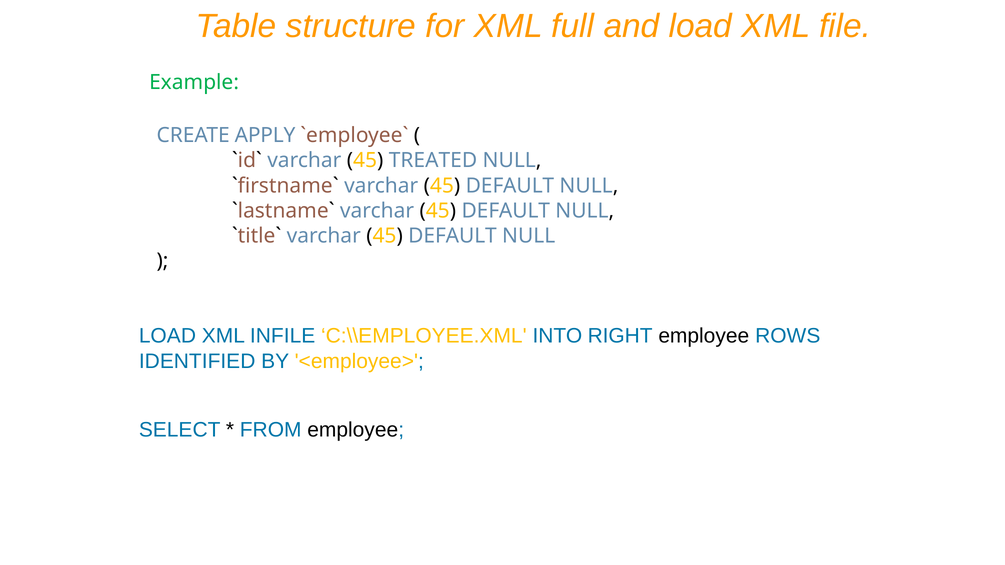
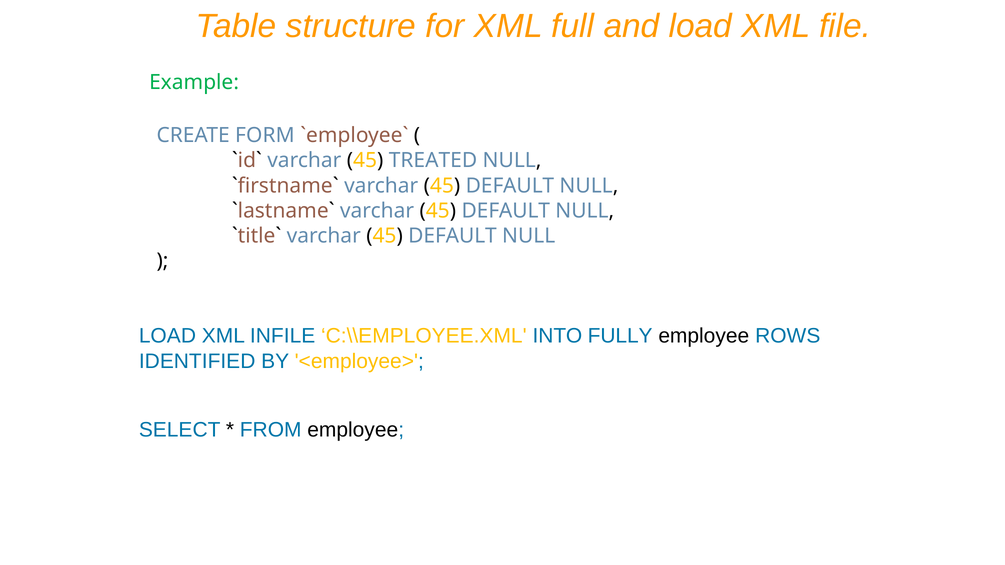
APPLY: APPLY -> FORM
RIGHT: RIGHT -> FULLY
